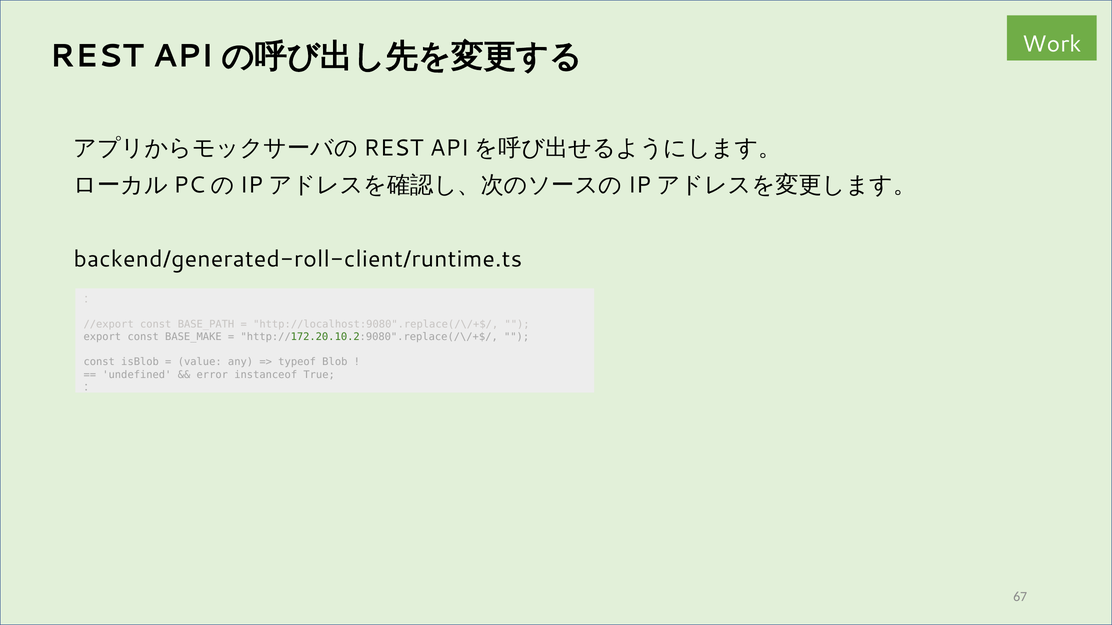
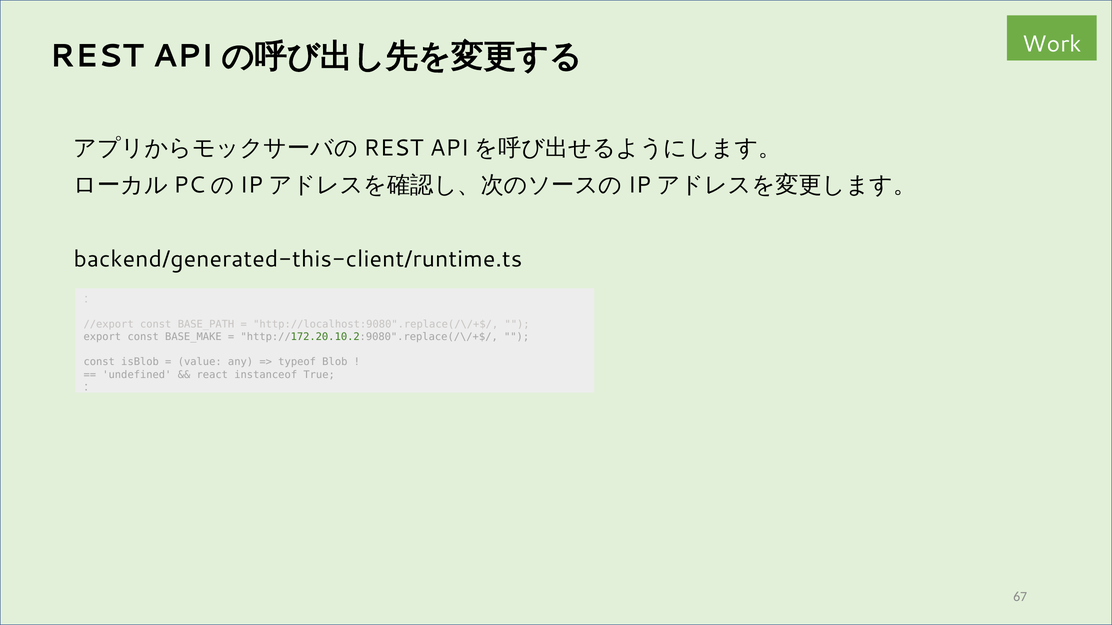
backend/generated-roll-client/runtime.ts: backend/generated-roll-client/runtime.ts -> backend/generated-this-client/runtime.ts
error: error -> react
